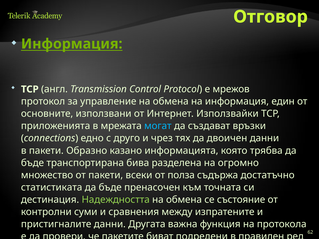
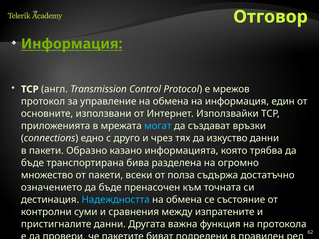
двоичен: двоичен -> изкуство
статистиката: статистиката -> означението
Надеждността colour: light green -> light blue
